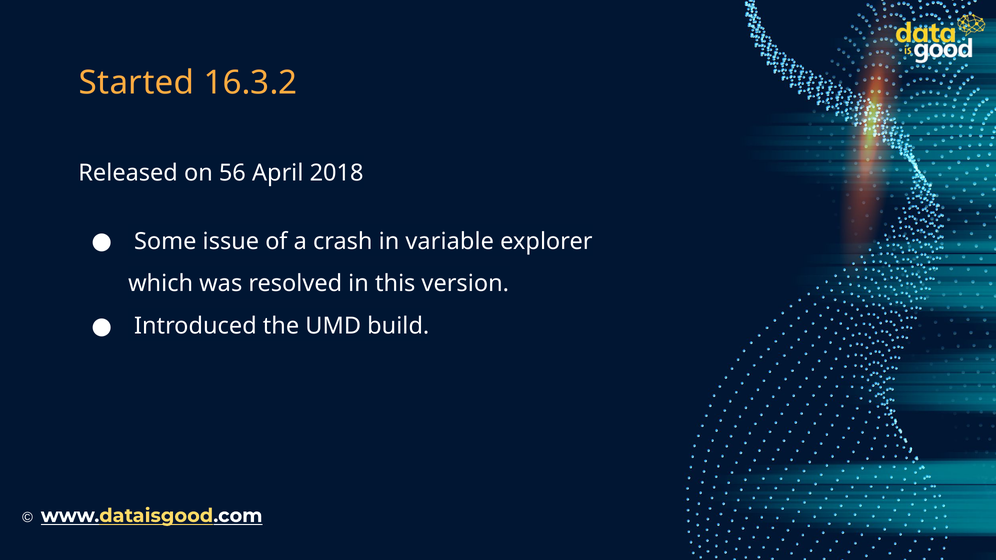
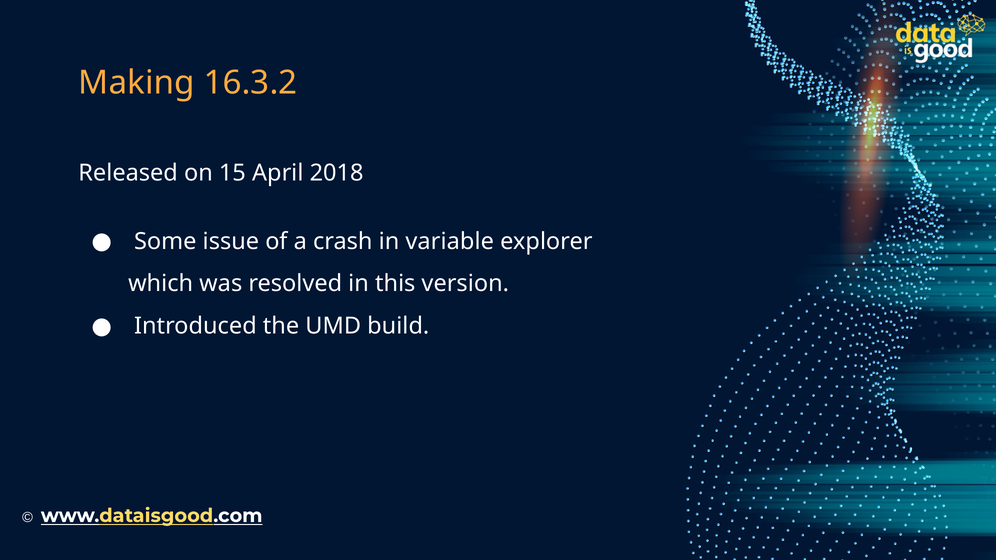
Started: Started -> Making
56: 56 -> 15
